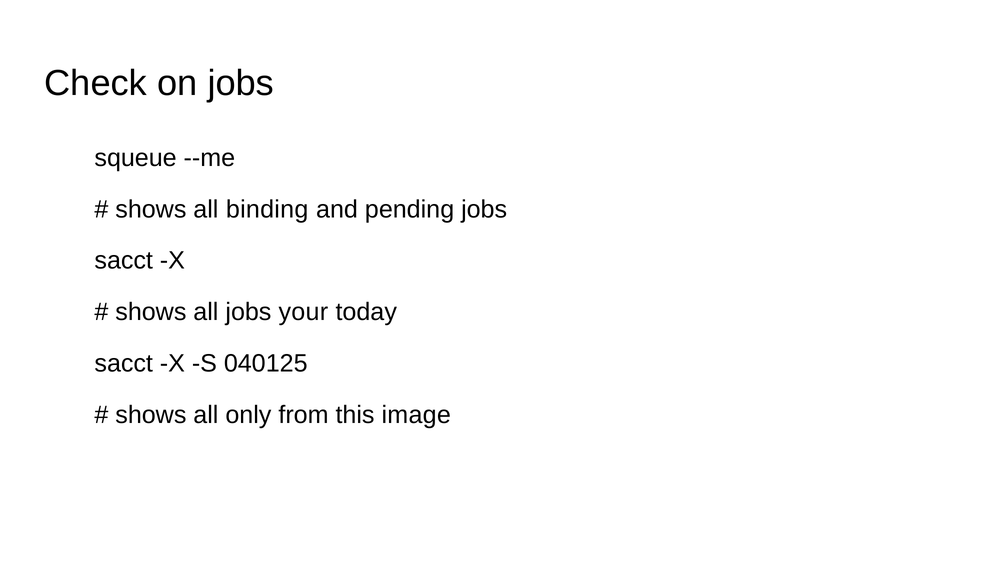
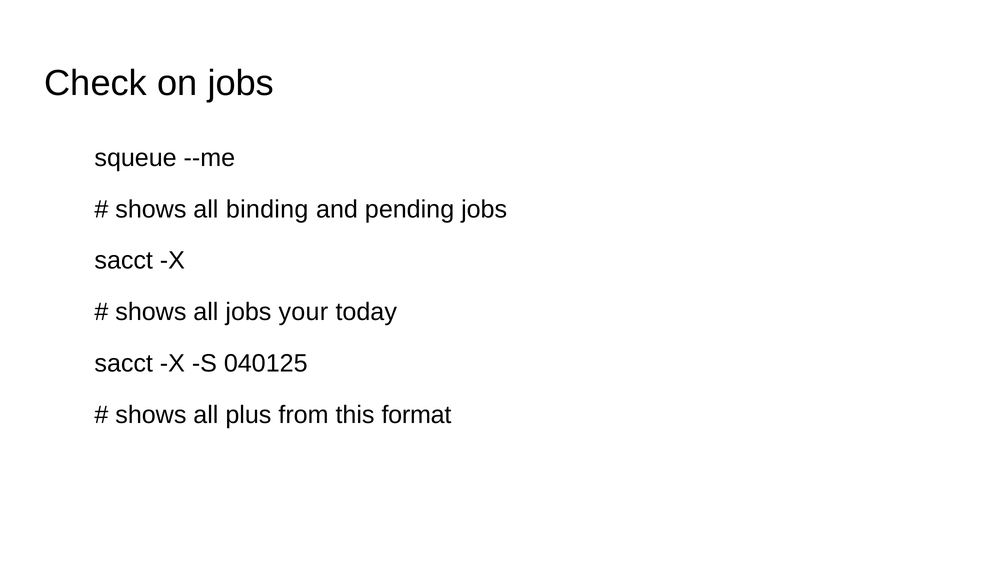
only: only -> plus
image: image -> format
